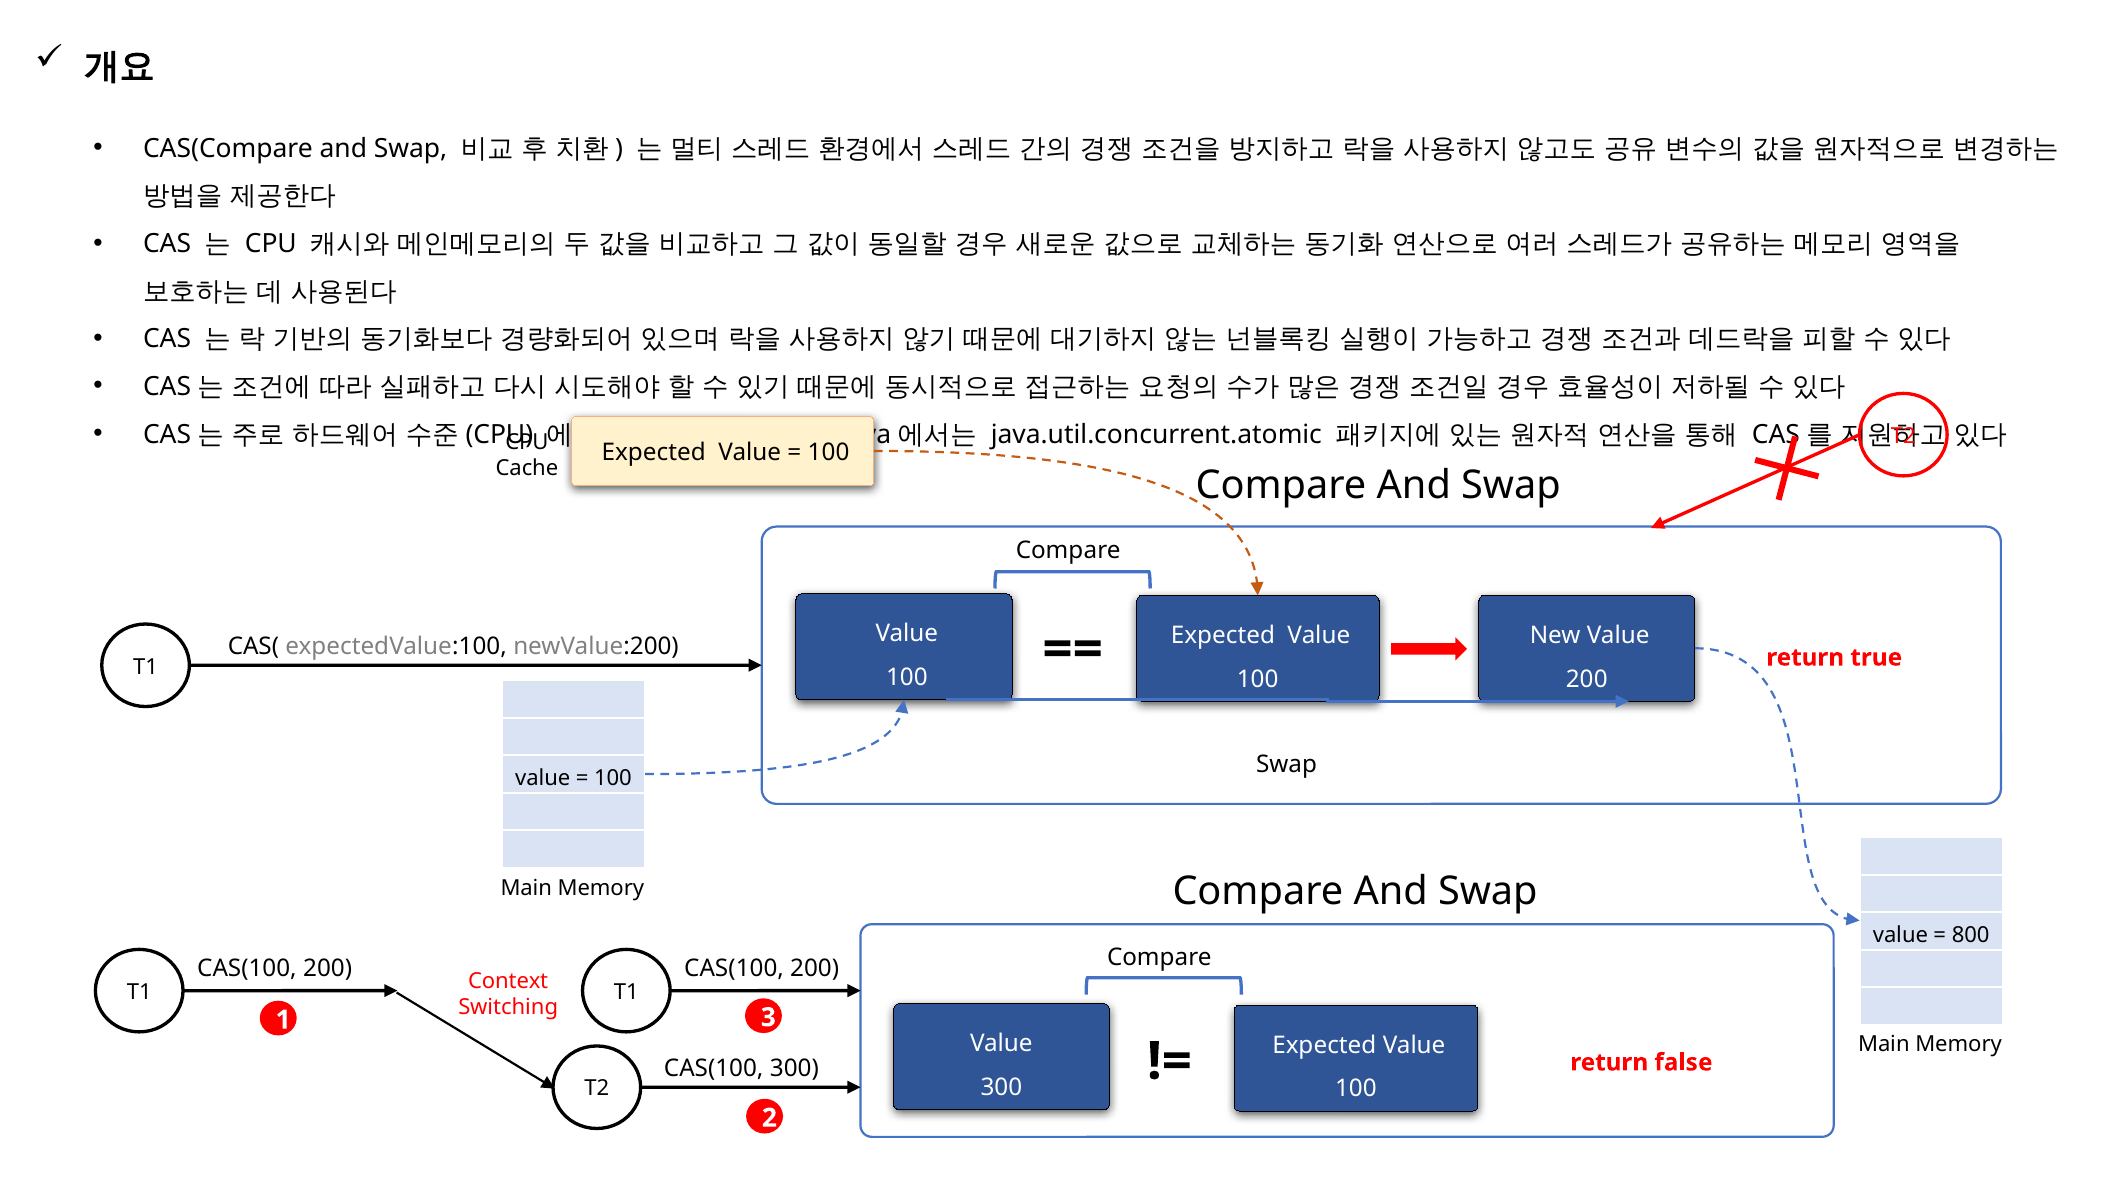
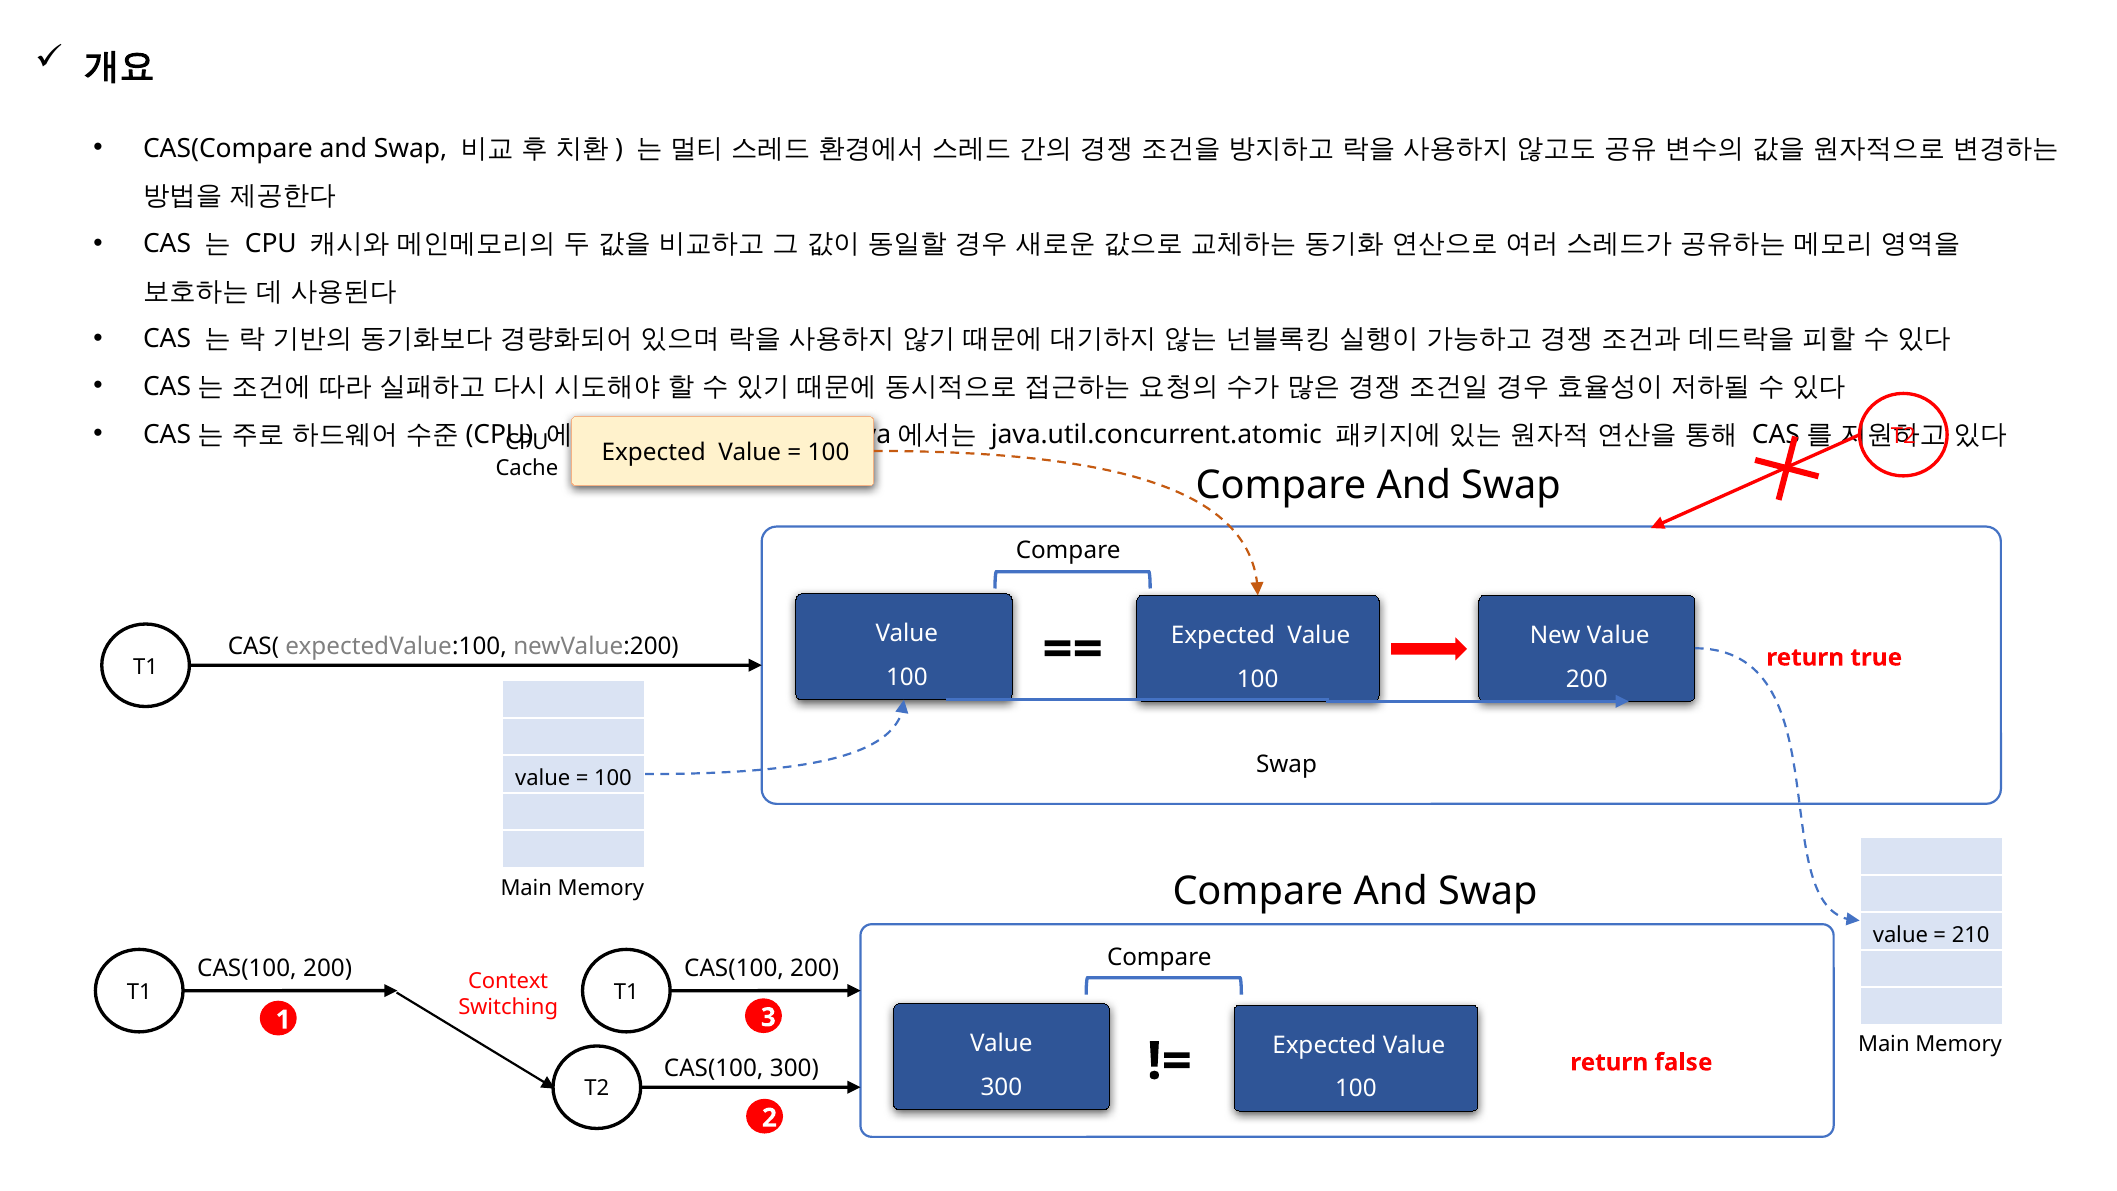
800: 800 -> 210
